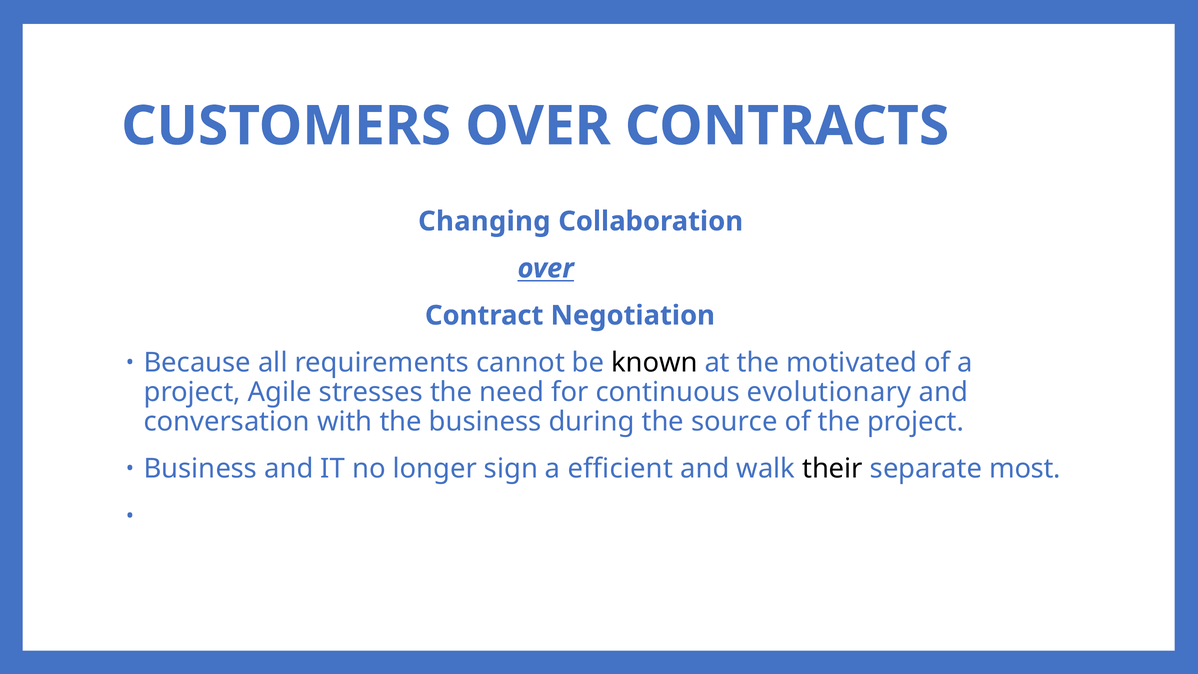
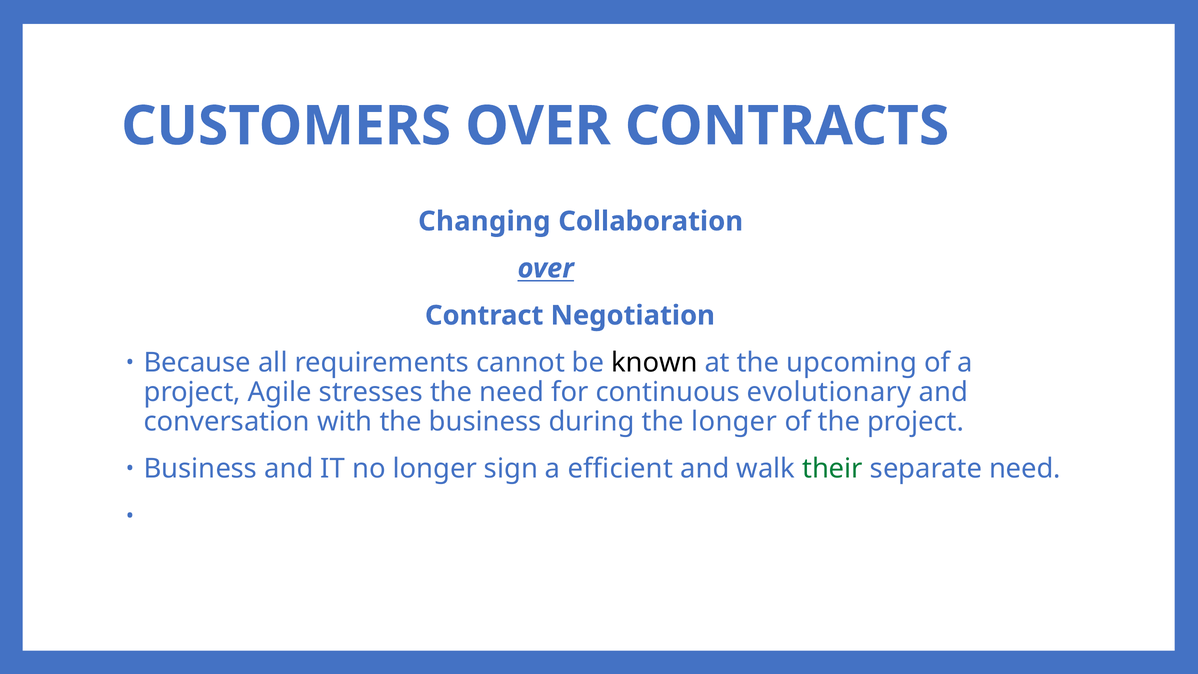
motivated: motivated -> upcoming
the source: source -> longer
their colour: black -> green
separate most: most -> need
